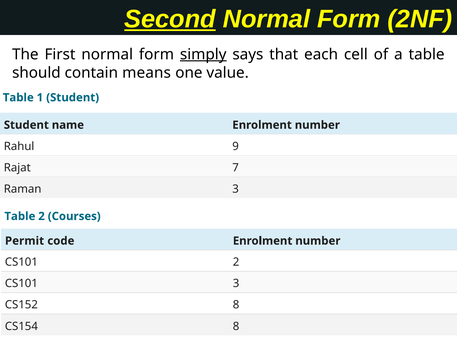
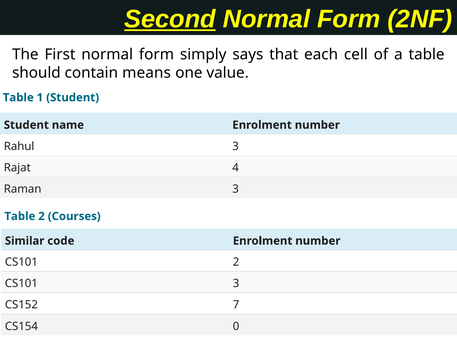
simply underline: present -> none
Rahul 9: 9 -> 3
7: 7 -> 4
Permit: Permit -> Similar
CS152 8: 8 -> 7
CS154 8: 8 -> 0
